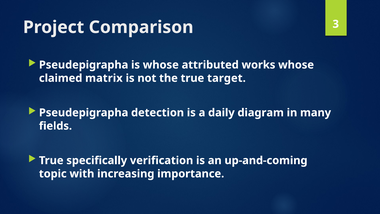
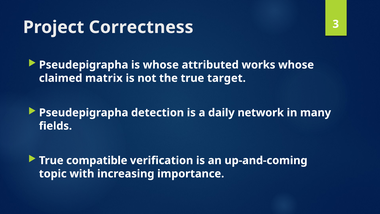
Comparison: Comparison -> Correctness
diagram: diagram -> network
specifically: specifically -> compatible
